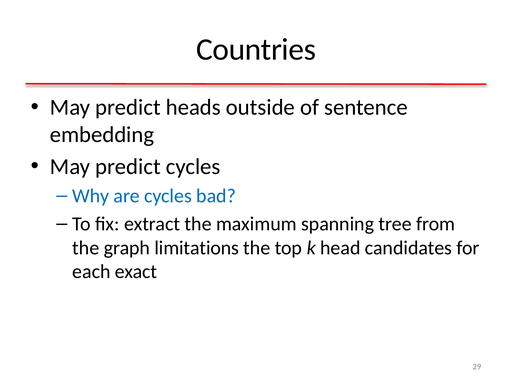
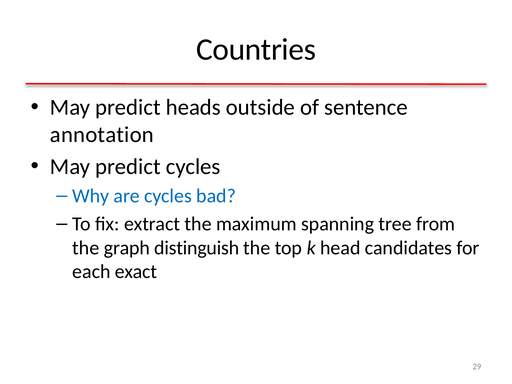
embedding: embedding -> annotation
limitations: limitations -> distinguish
